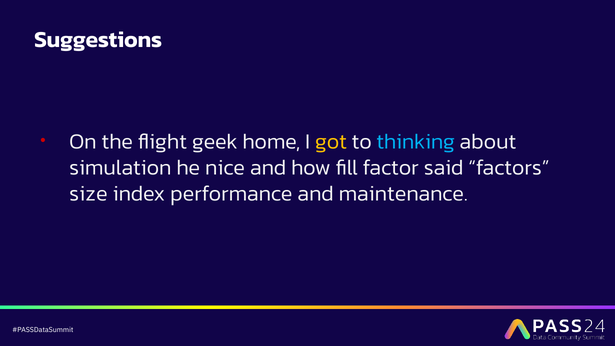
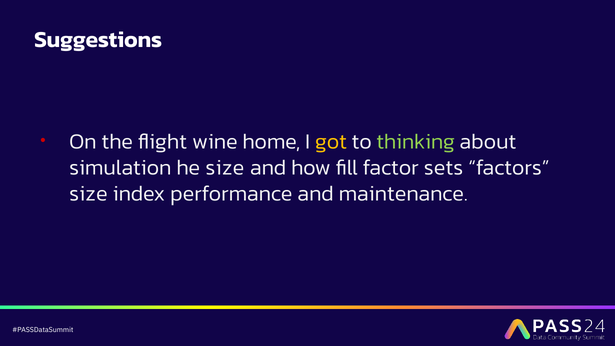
geek: geek -> wine
thinking colour: light blue -> light green
he nice: nice -> size
said: said -> sets
